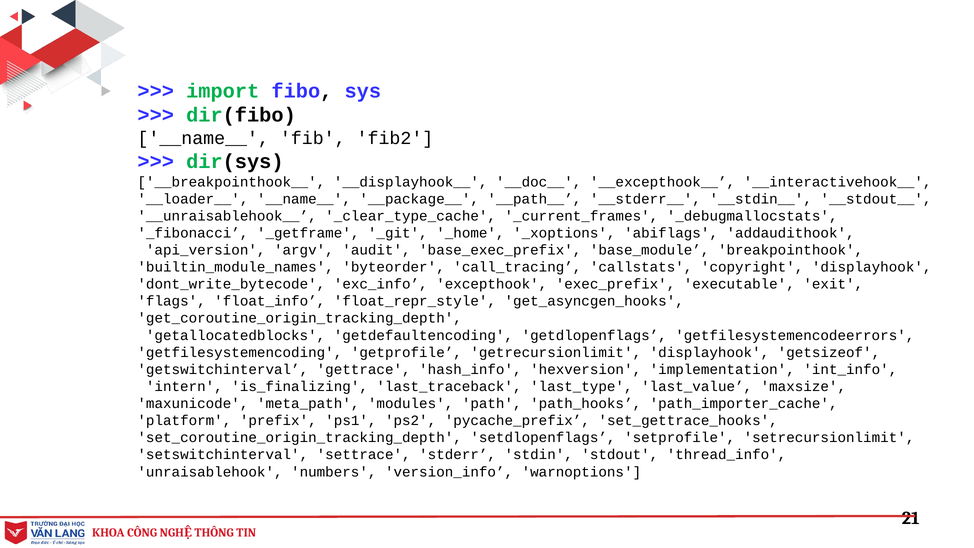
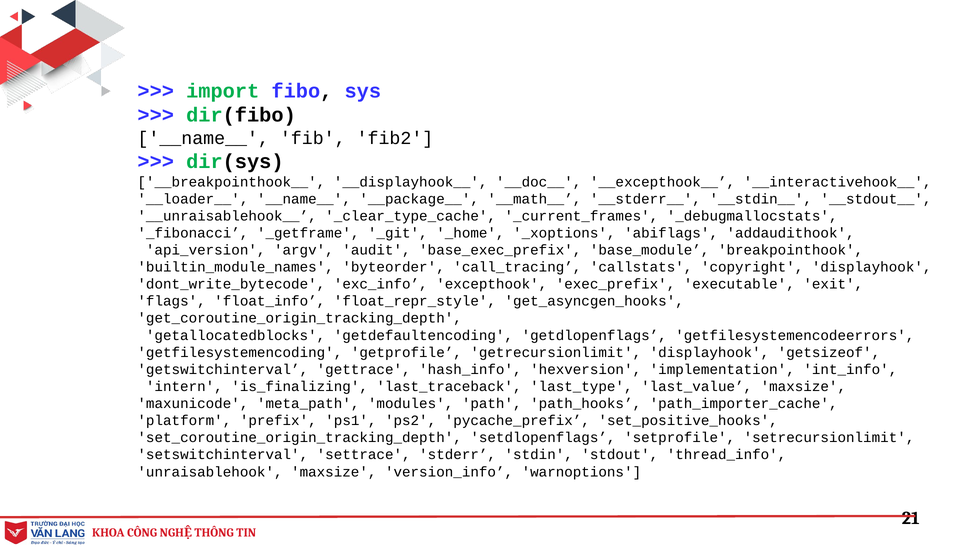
__path__: __path__ -> __math__
set_gettrace_hooks: set_gettrace_hooks -> set_positive_hooks
unraisablehook numbers: numbers -> maxsize
